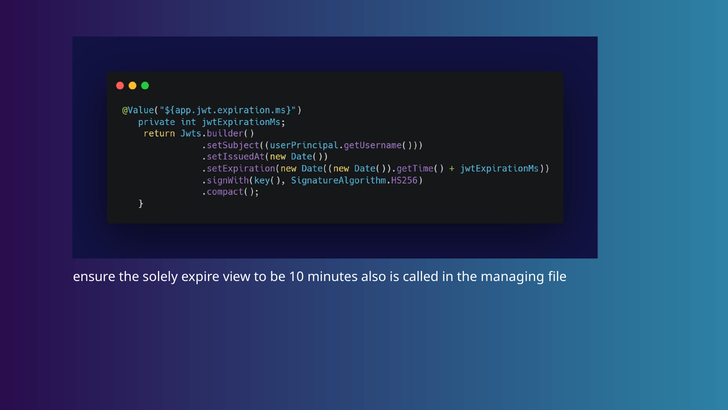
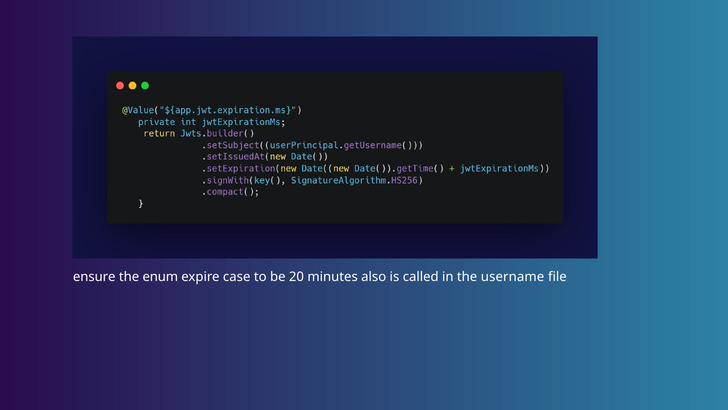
solely: solely -> enum
view: view -> case
10: 10 -> 20
managing: managing -> username
